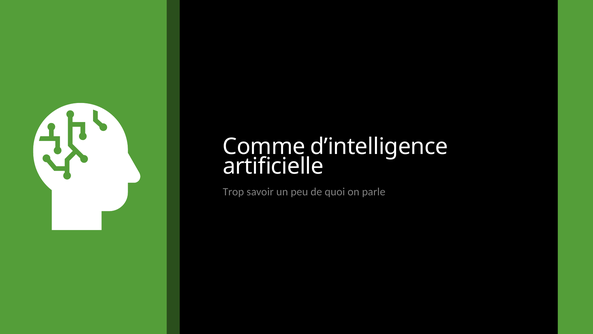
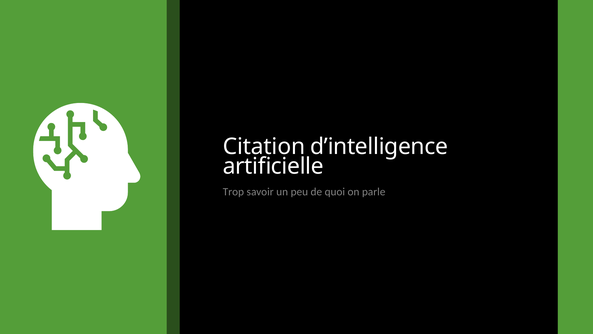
Comme: Comme -> Citation
